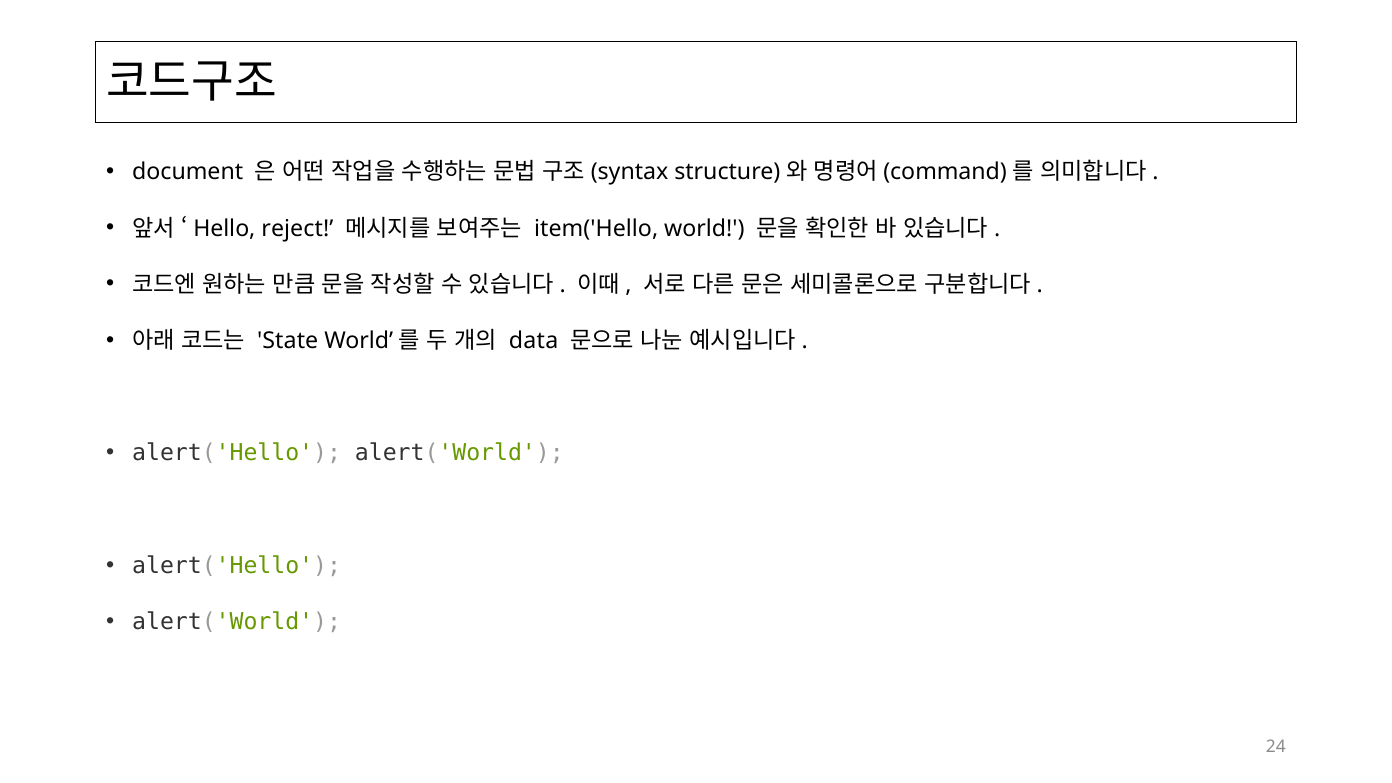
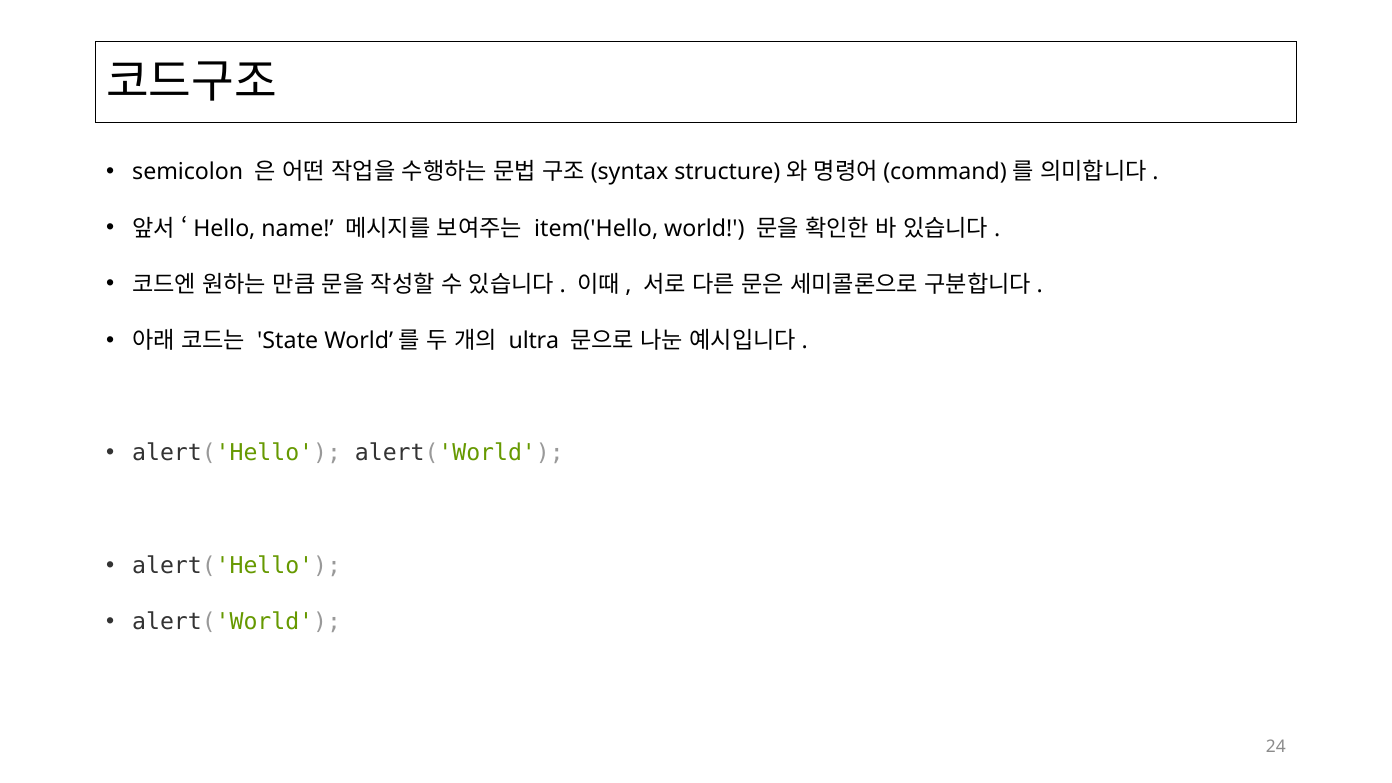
document: document -> semicolon
reject: reject -> name
data: data -> ultra
